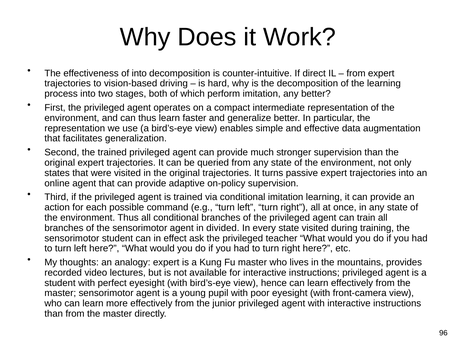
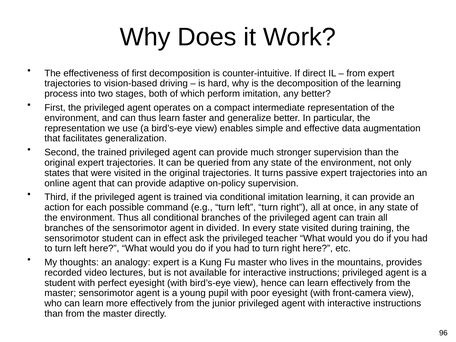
of into: into -> first
